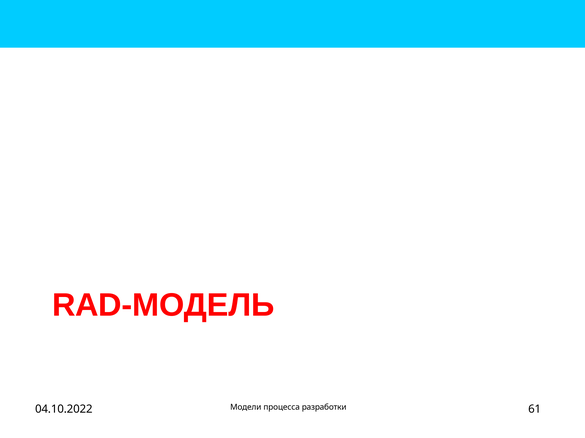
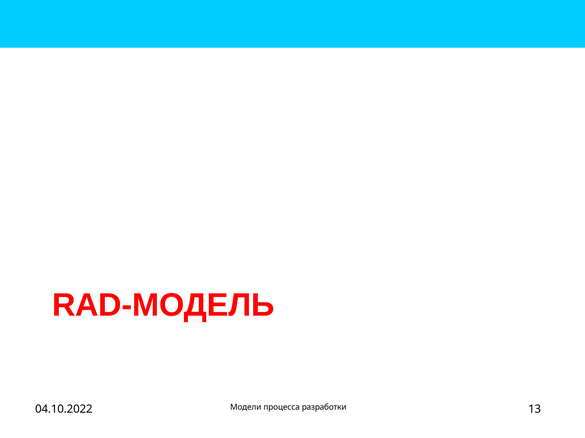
61: 61 -> 13
